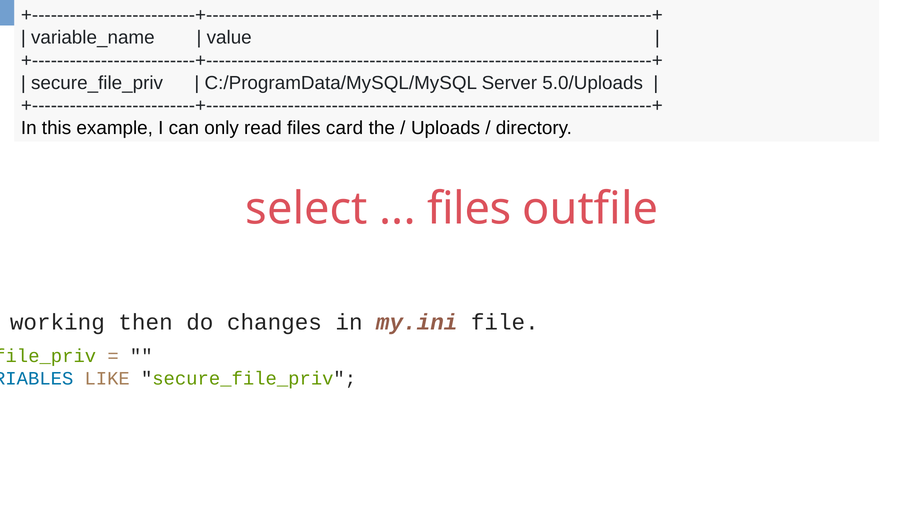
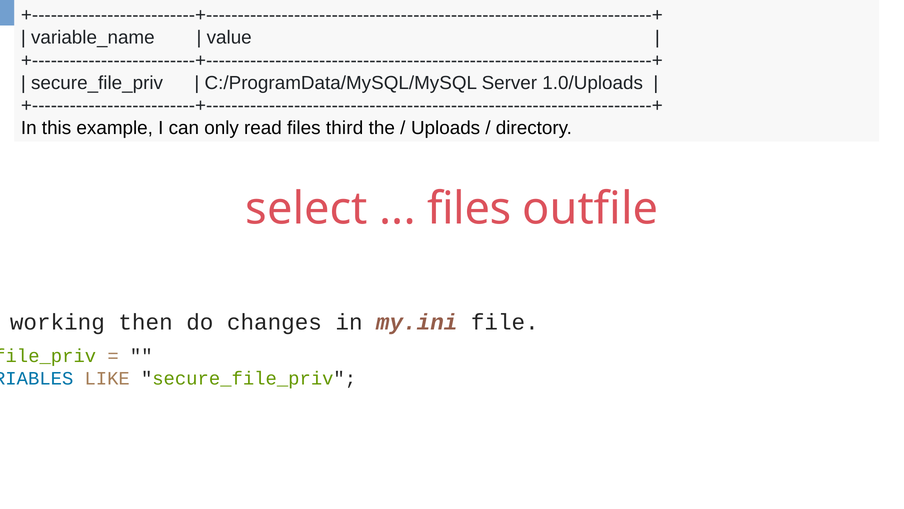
5.0/Uploads: 5.0/Uploads -> 1.0/Uploads
card: card -> third
